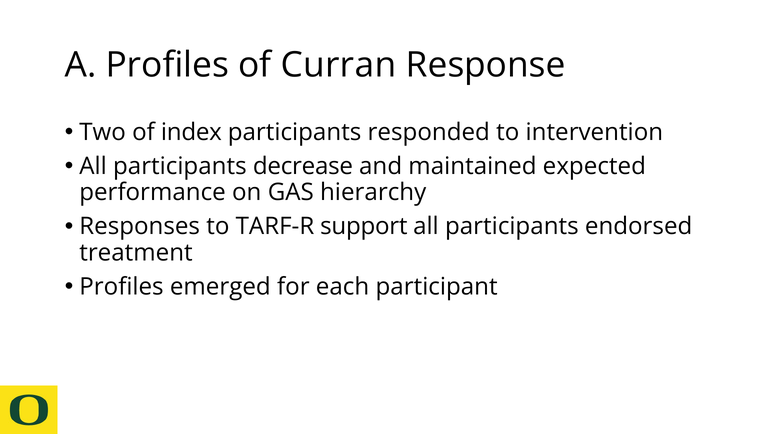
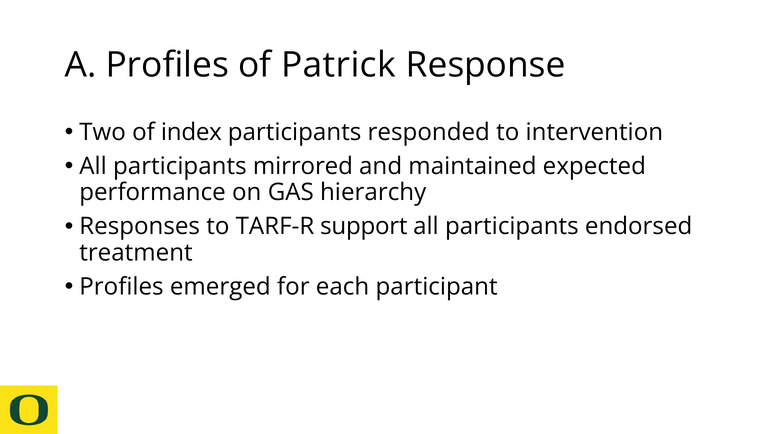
Curran: Curran -> Patrick
decrease: decrease -> mirrored
